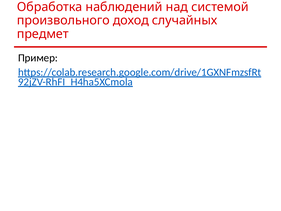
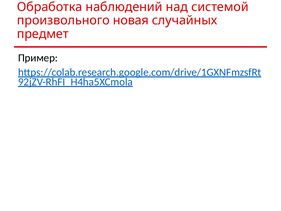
доход: доход -> новая
